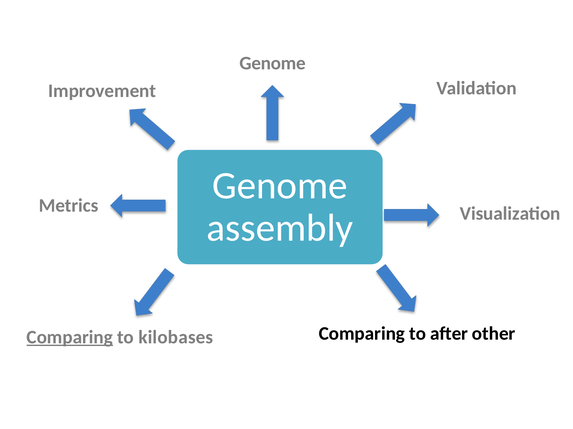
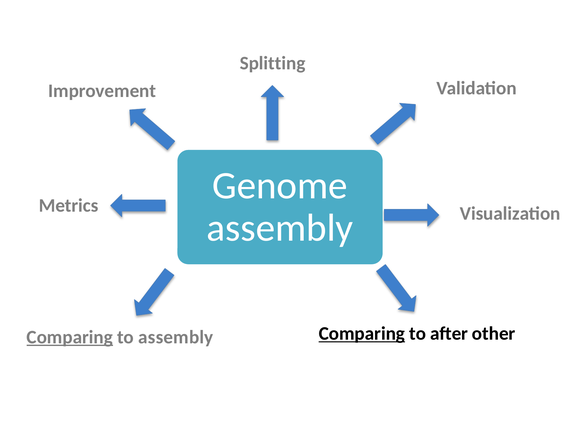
Genome at (273, 63): Genome -> Splitting
Comparing at (362, 334) underline: none -> present
to kilobases: kilobases -> assembly
